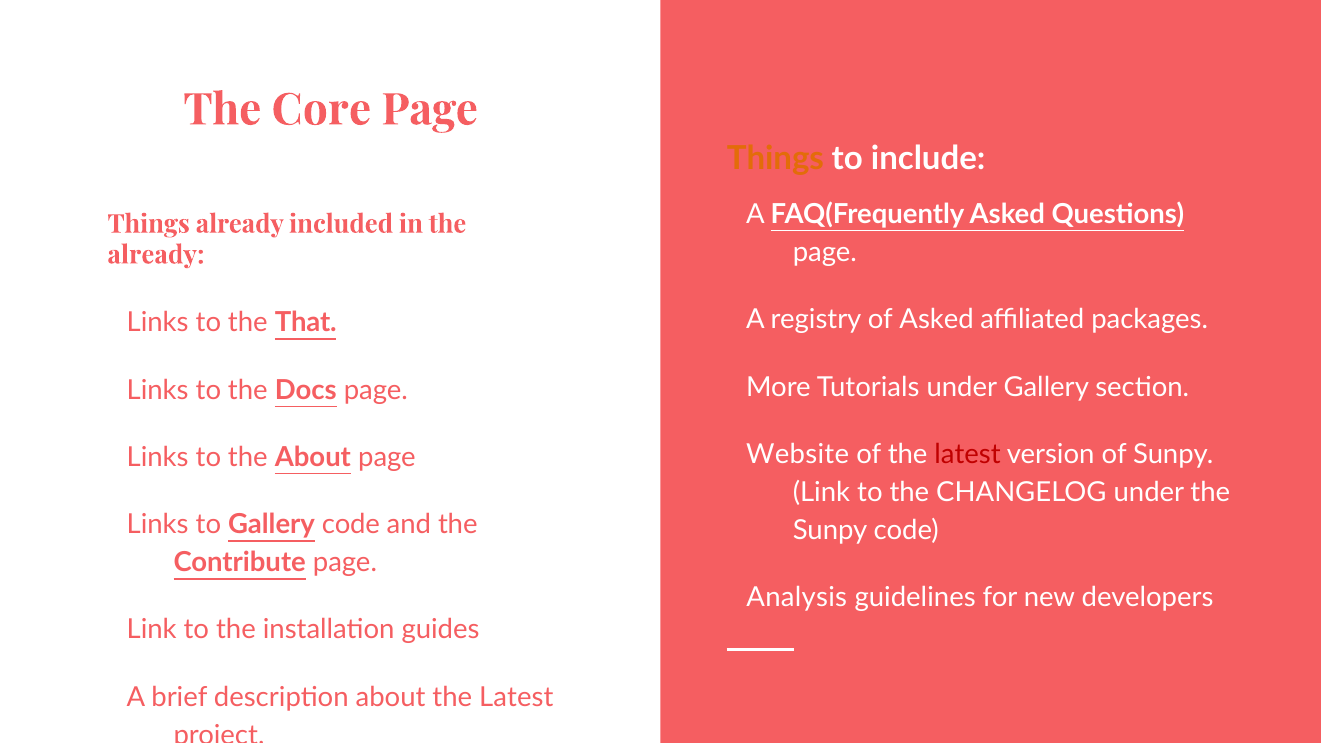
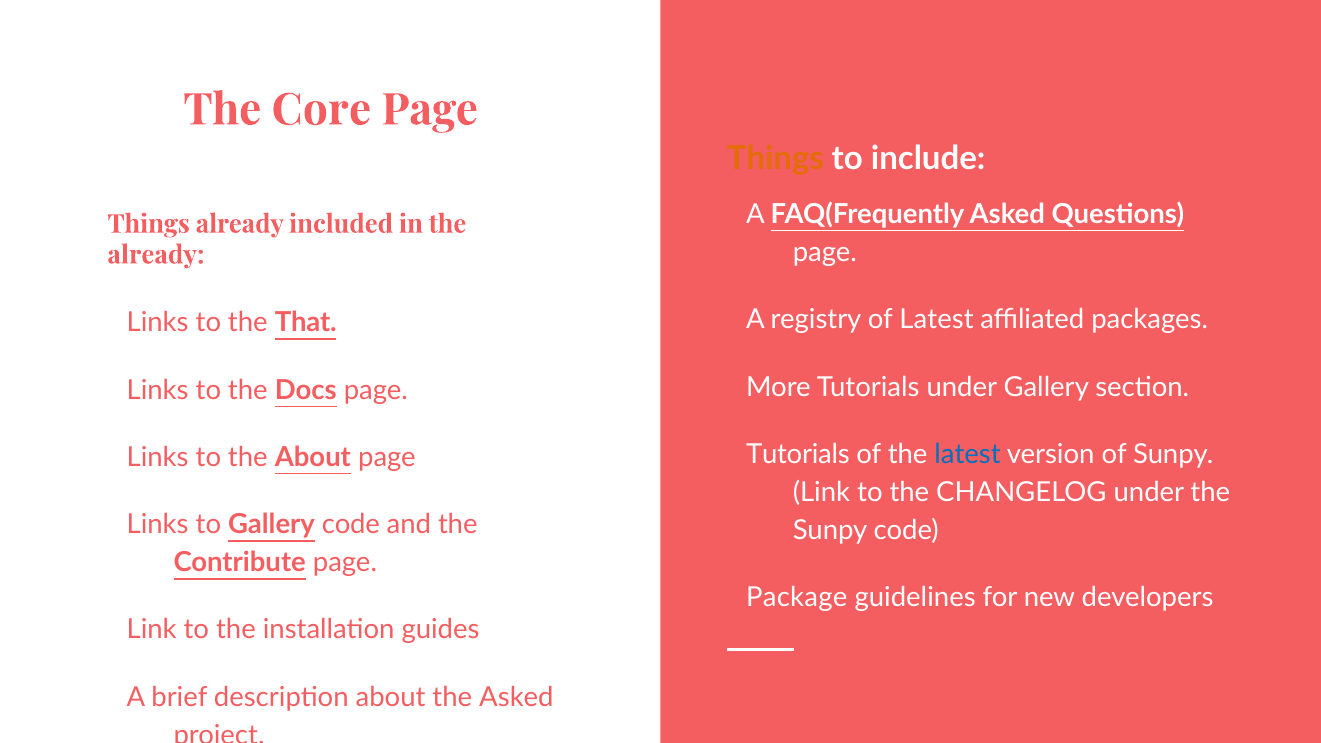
of Asked: Asked -> Latest
Website at (798, 454): Website -> Tutorials
latest at (968, 454) colour: red -> blue
Analysis: Analysis -> Package
about the Latest: Latest -> Asked
